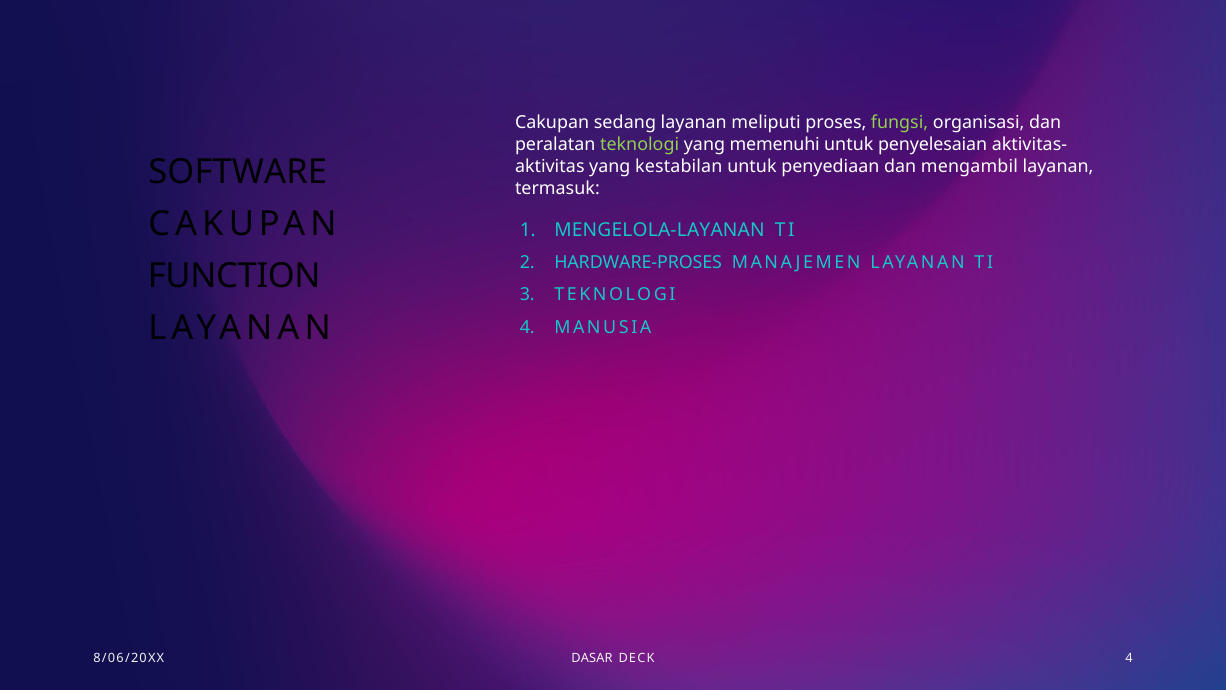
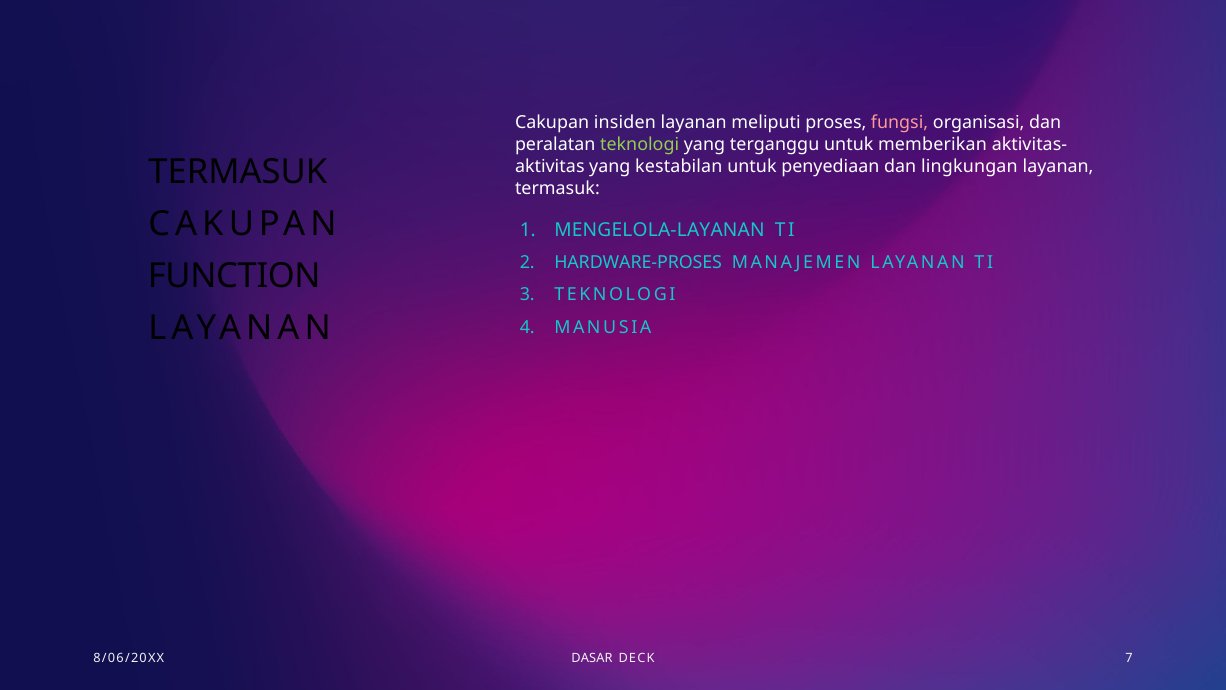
sedang: sedang -> insiden
fungsi colour: light green -> pink
memenuhi: memenuhi -> terganggu
penyelesaian: penyelesaian -> memberikan
mengambil: mengambil -> lingkungan
SOFTWARE at (238, 172): SOFTWARE -> TERMASUK
DECK 4: 4 -> 7
